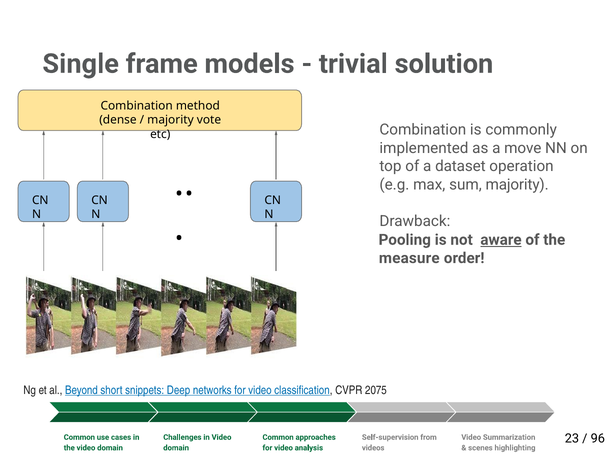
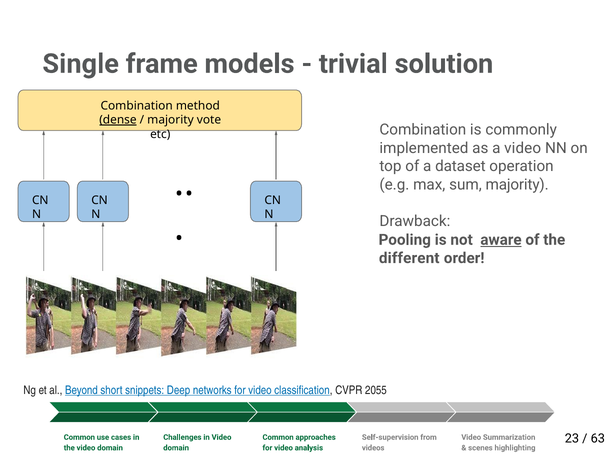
dense underline: none -> present
a move: move -> video
measure: measure -> different
2075: 2075 -> 2055
96: 96 -> 63
